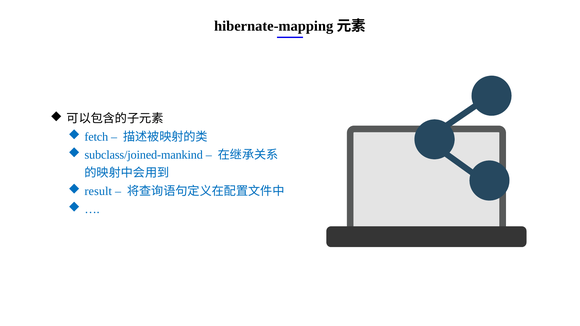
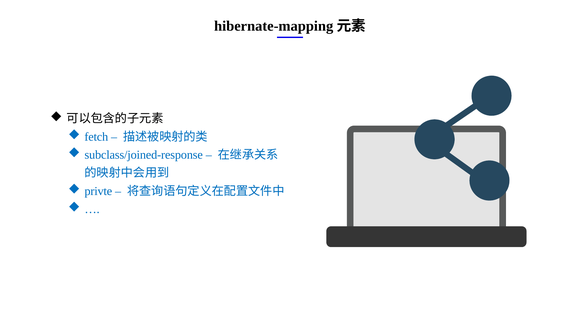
subclass/joined-mankind: subclass/joined-mankind -> subclass/joined-response
result: result -> privte
